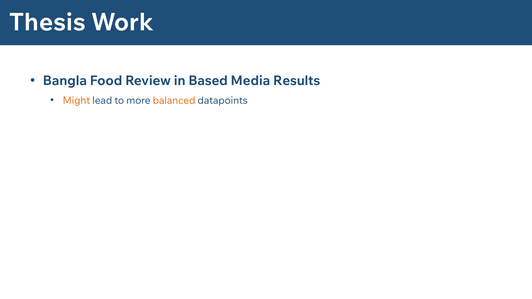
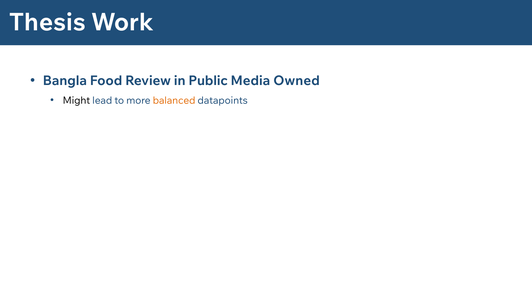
Based: Based -> Public
Results: Results -> Owned
Might colour: orange -> black
